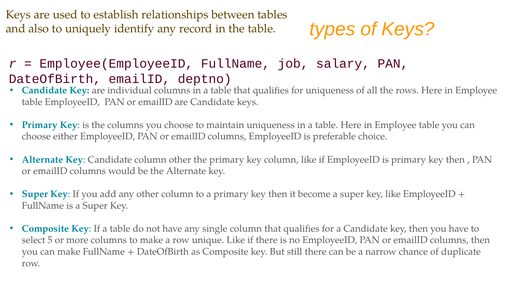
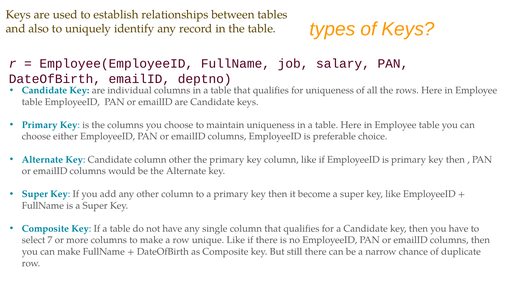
5: 5 -> 7
